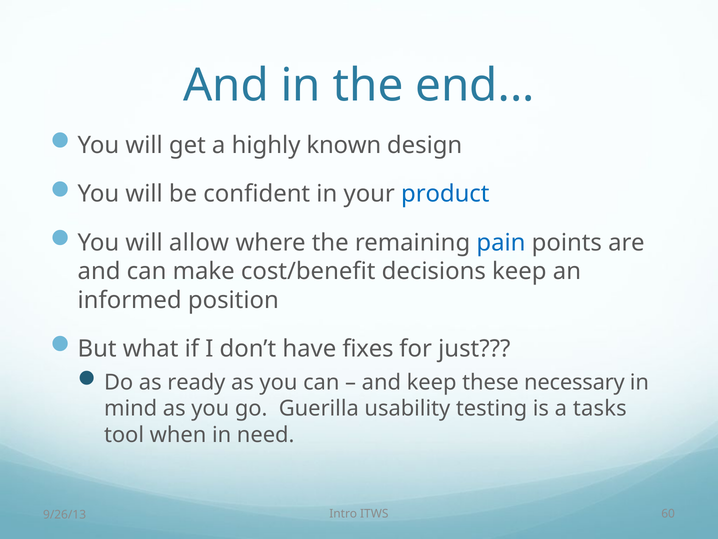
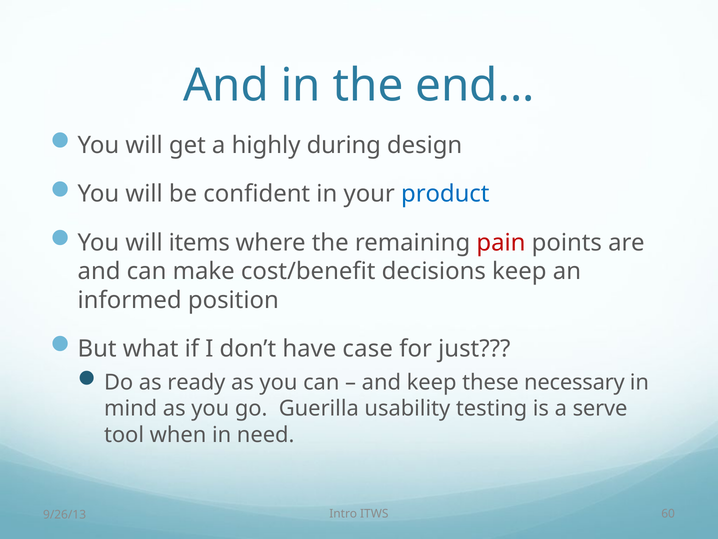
known: known -> during
allow: allow -> items
pain colour: blue -> red
fixes: fixes -> case
tasks: tasks -> serve
